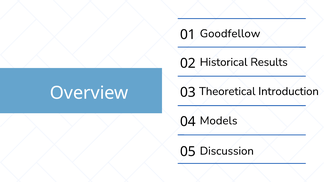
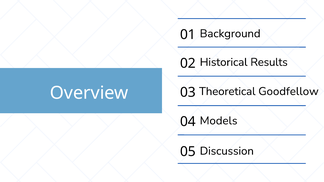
Goodfellow: Goodfellow -> Background
Introduction: Introduction -> Goodfellow
